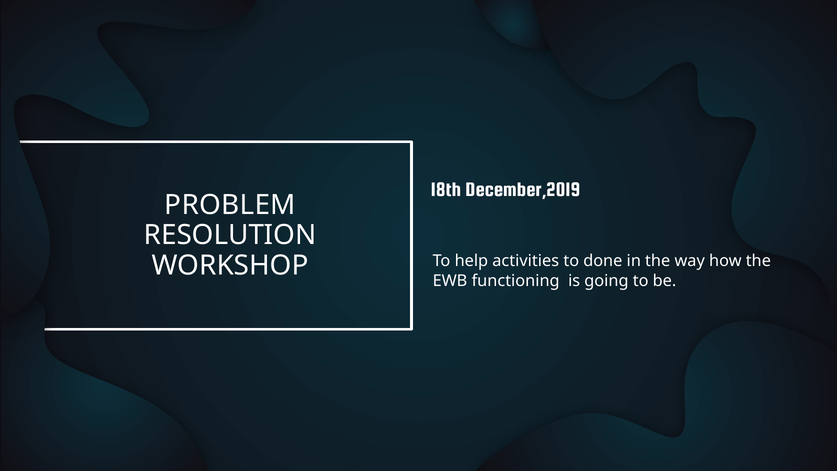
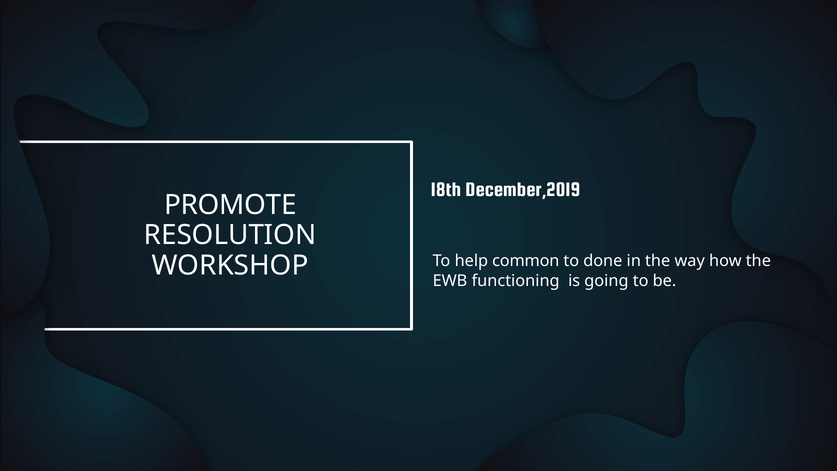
PROBLEM: PROBLEM -> PROMOTE
activities: activities -> common
